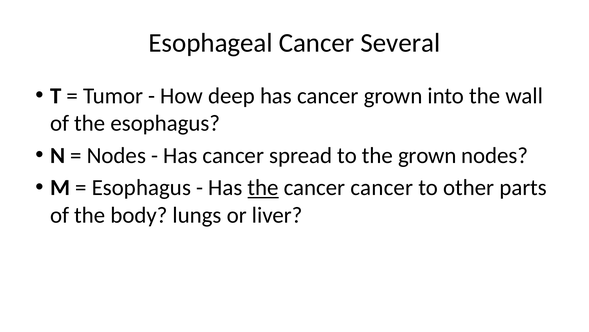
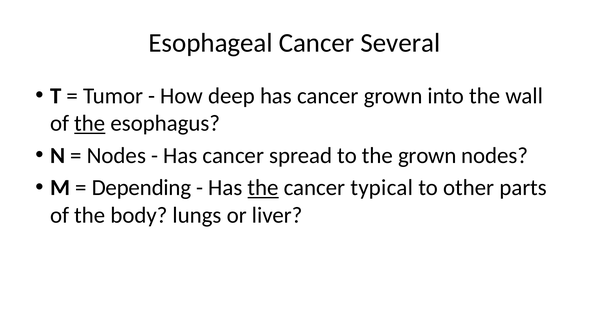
the at (90, 123) underline: none -> present
Esophagus at (141, 187): Esophagus -> Depending
cancer cancer: cancer -> typical
